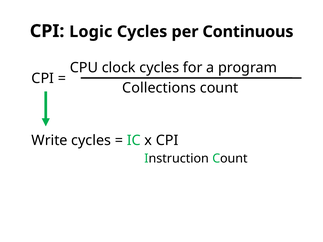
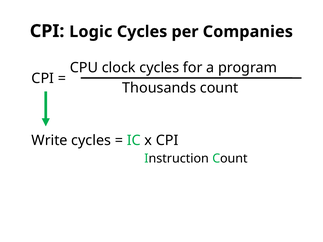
Continuous: Continuous -> Companies
Collections: Collections -> Thousands
